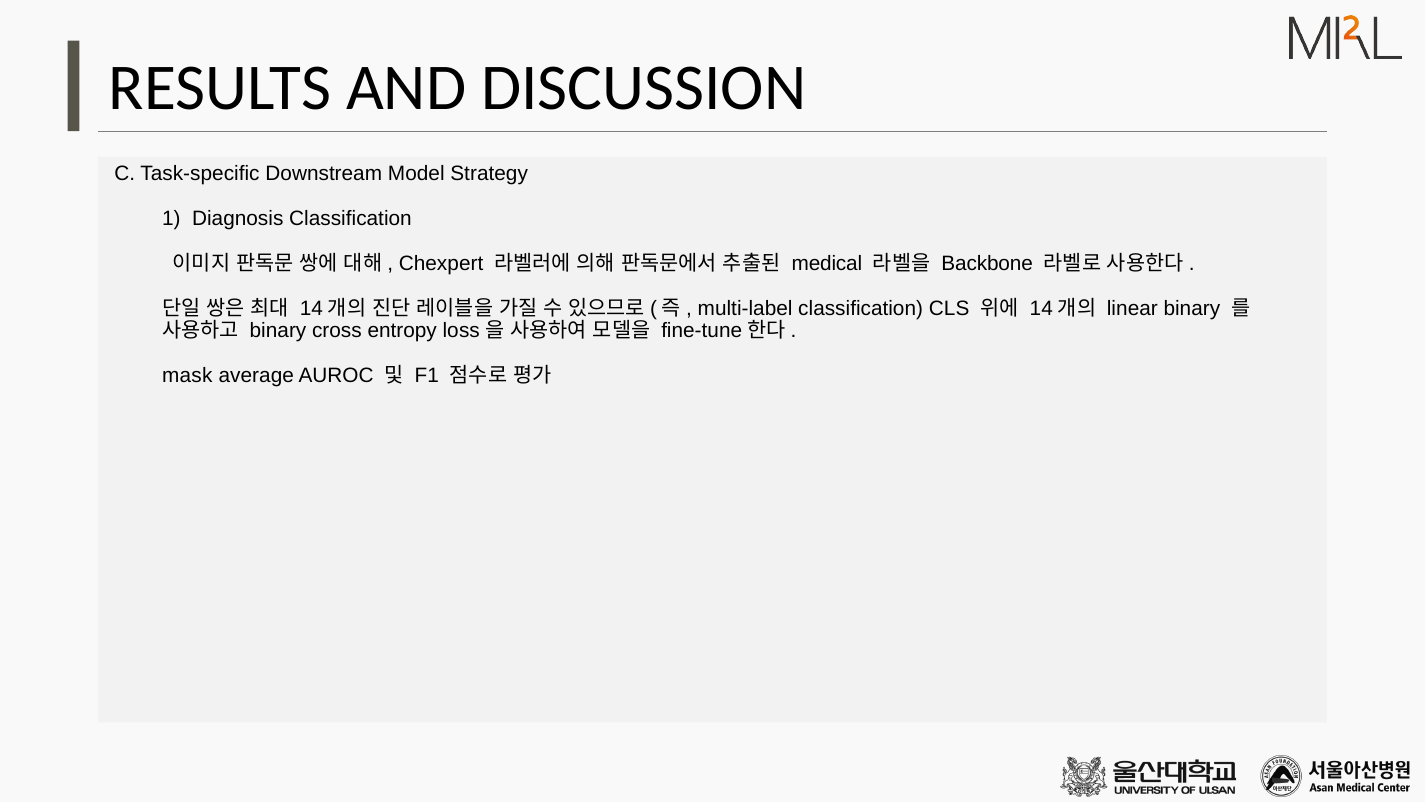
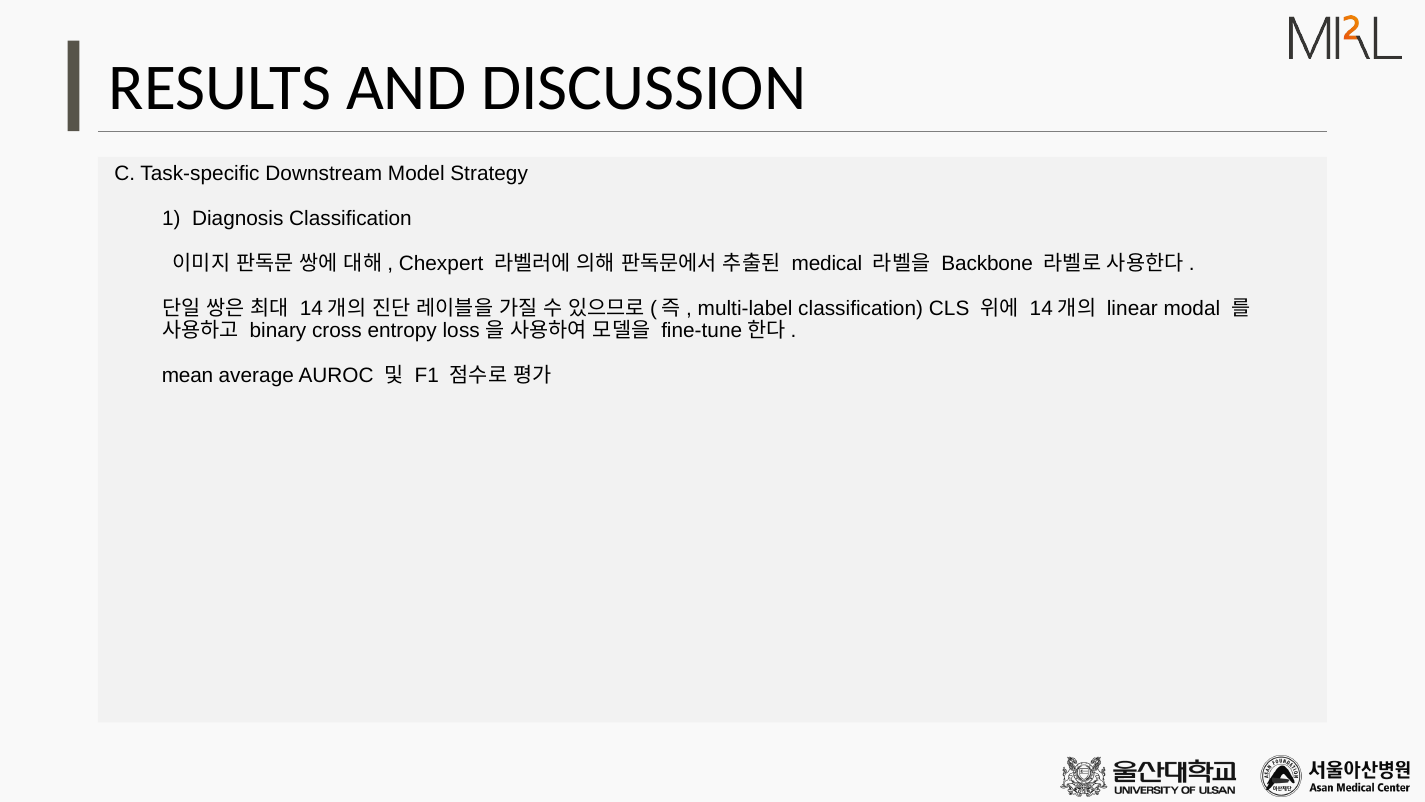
linear binary: binary -> modal
mask: mask -> mean
